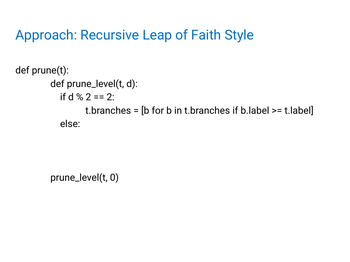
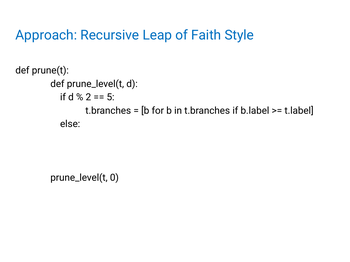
2 at (111, 97): 2 -> 5
